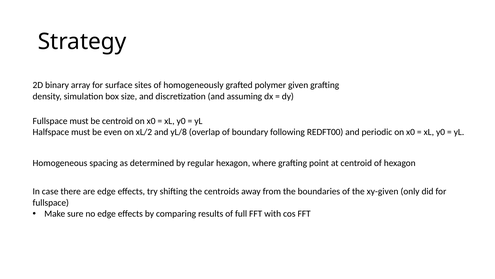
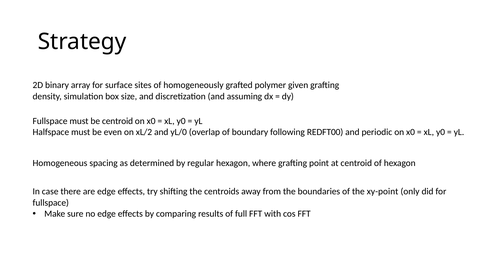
yL/8: yL/8 -> yL/0
xy-given: xy-given -> xy-point
